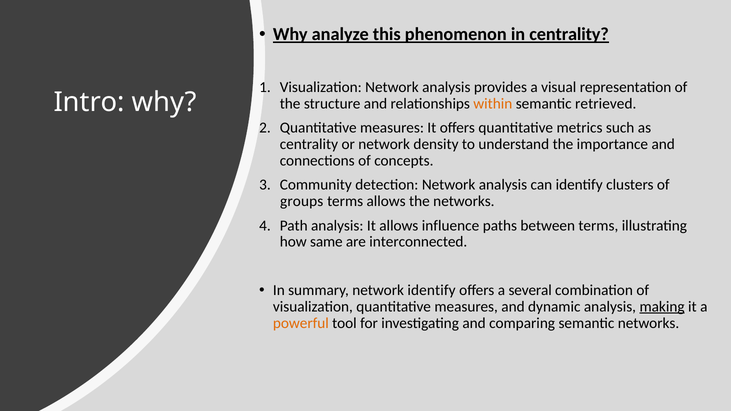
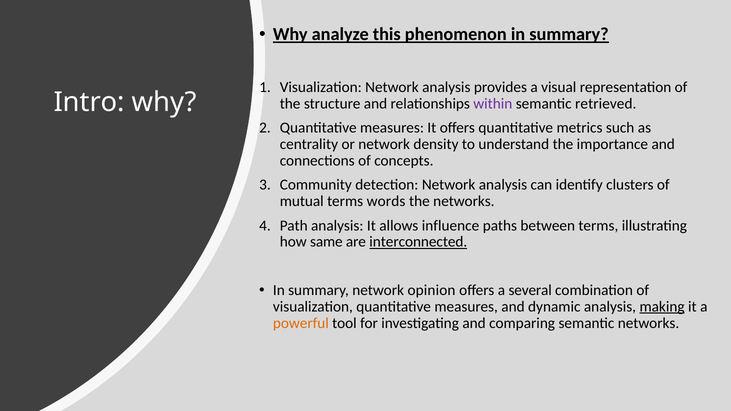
phenomenon in centrality: centrality -> summary
within colour: orange -> purple
groups: groups -> mutual
terms allows: allows -> words
interconnected underline: none -> present
network identify: identify -> opinion
